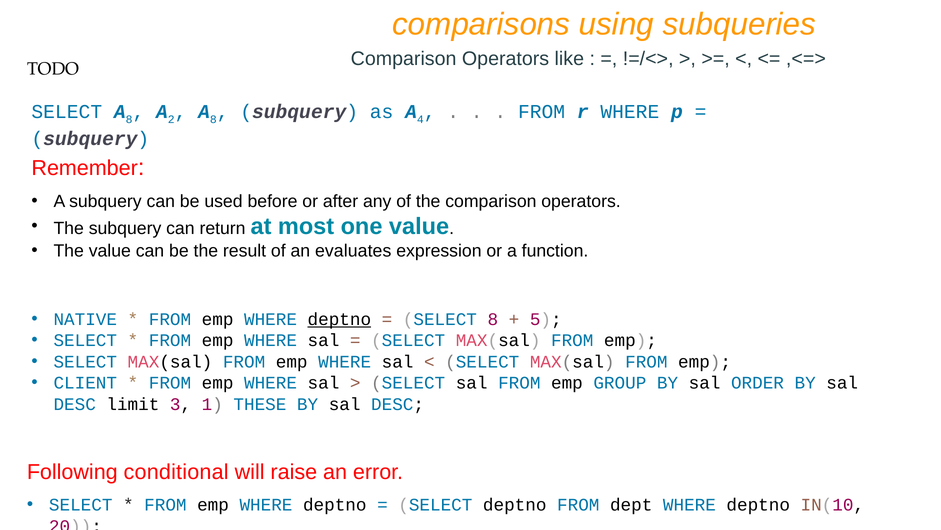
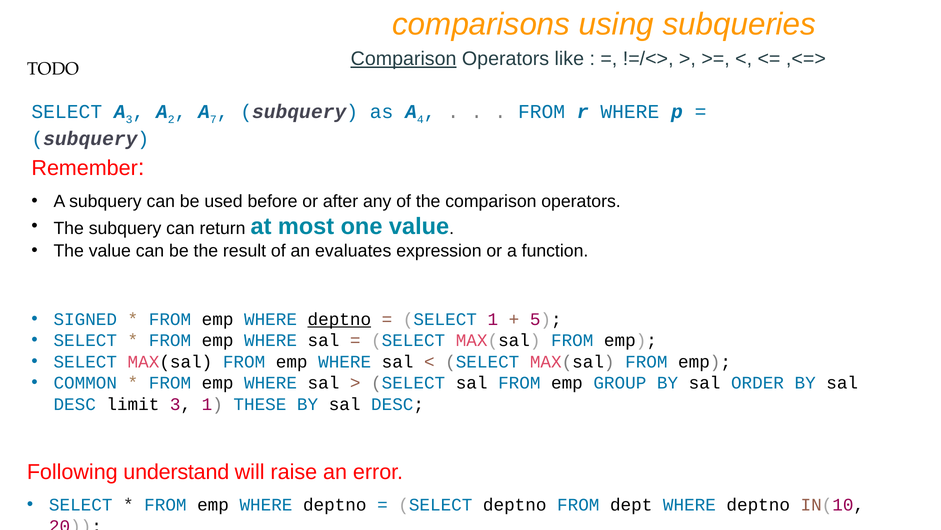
Comparison at (404, 59) underline: none -> present
SELECT A 8: 8 -> 3
8 at (213, 119): 8 -> 7
NATIVE: NATIVE -> SIGNED
SELECT 8: 8 -> 1
CLIENT: CLIENT -> COMMON
conditional: conditional -> understand
